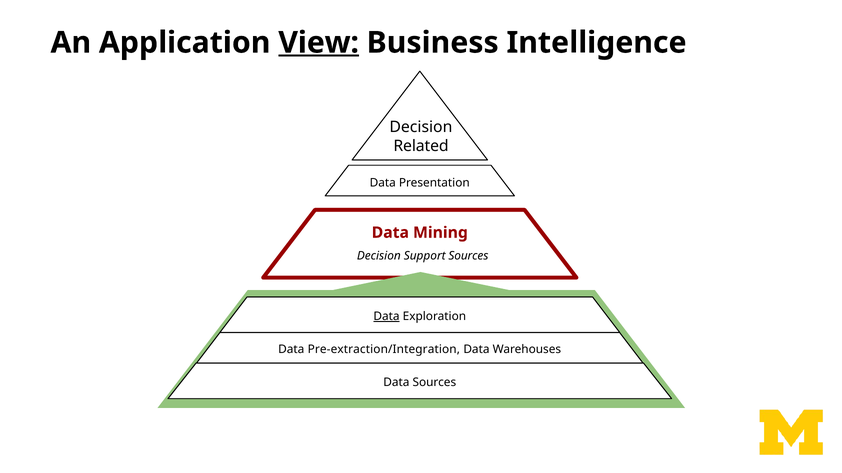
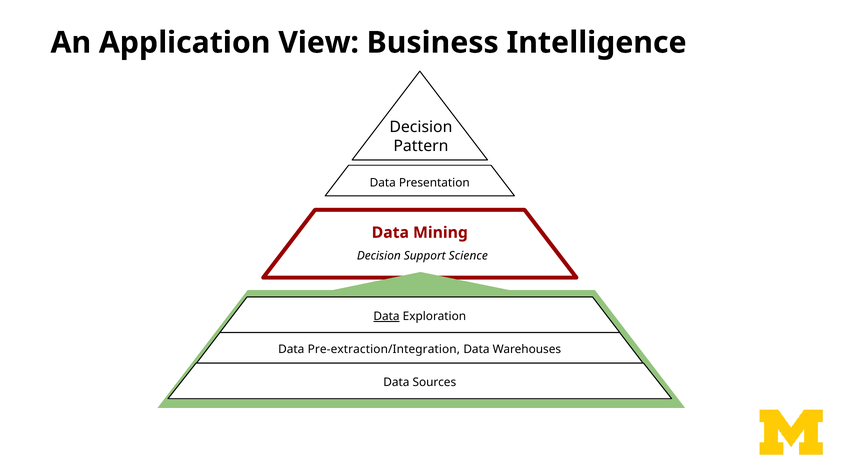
View underline: present -> none
Related: Related -> Pattern
Support Sources: Sources -> Science
